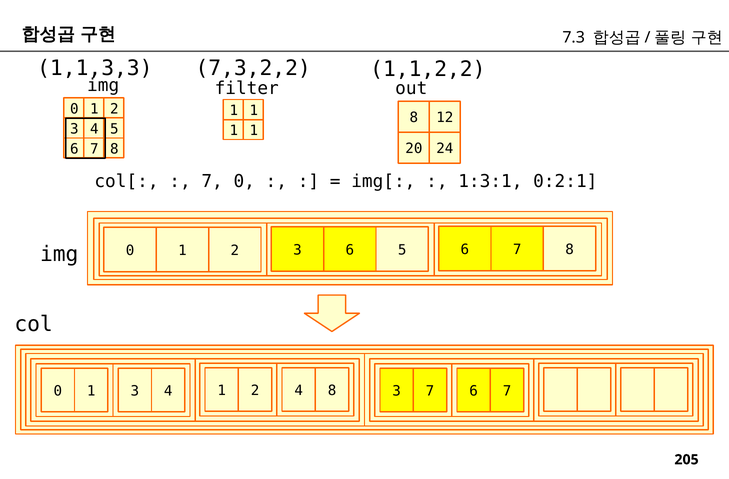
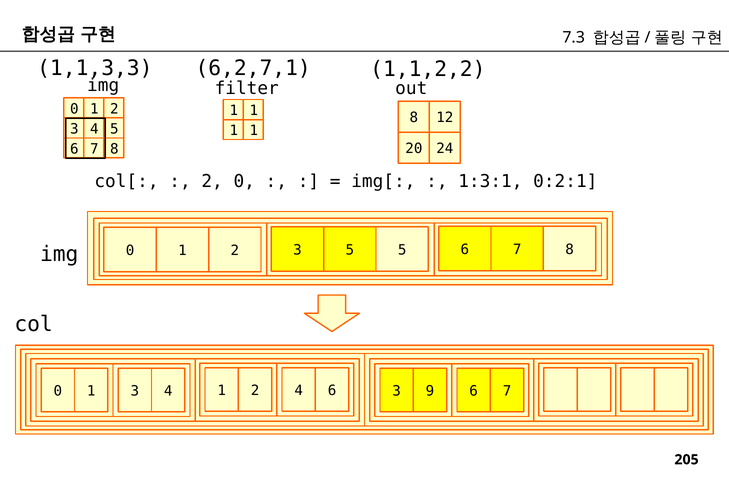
7,3,2,2: 7,3,2,2 -> 6,2,7,1
7 at (212, 181): 7 -> 2
3 6: 6 -> 5
4 8: 8 -> 6
3 7: 7 -> 9
